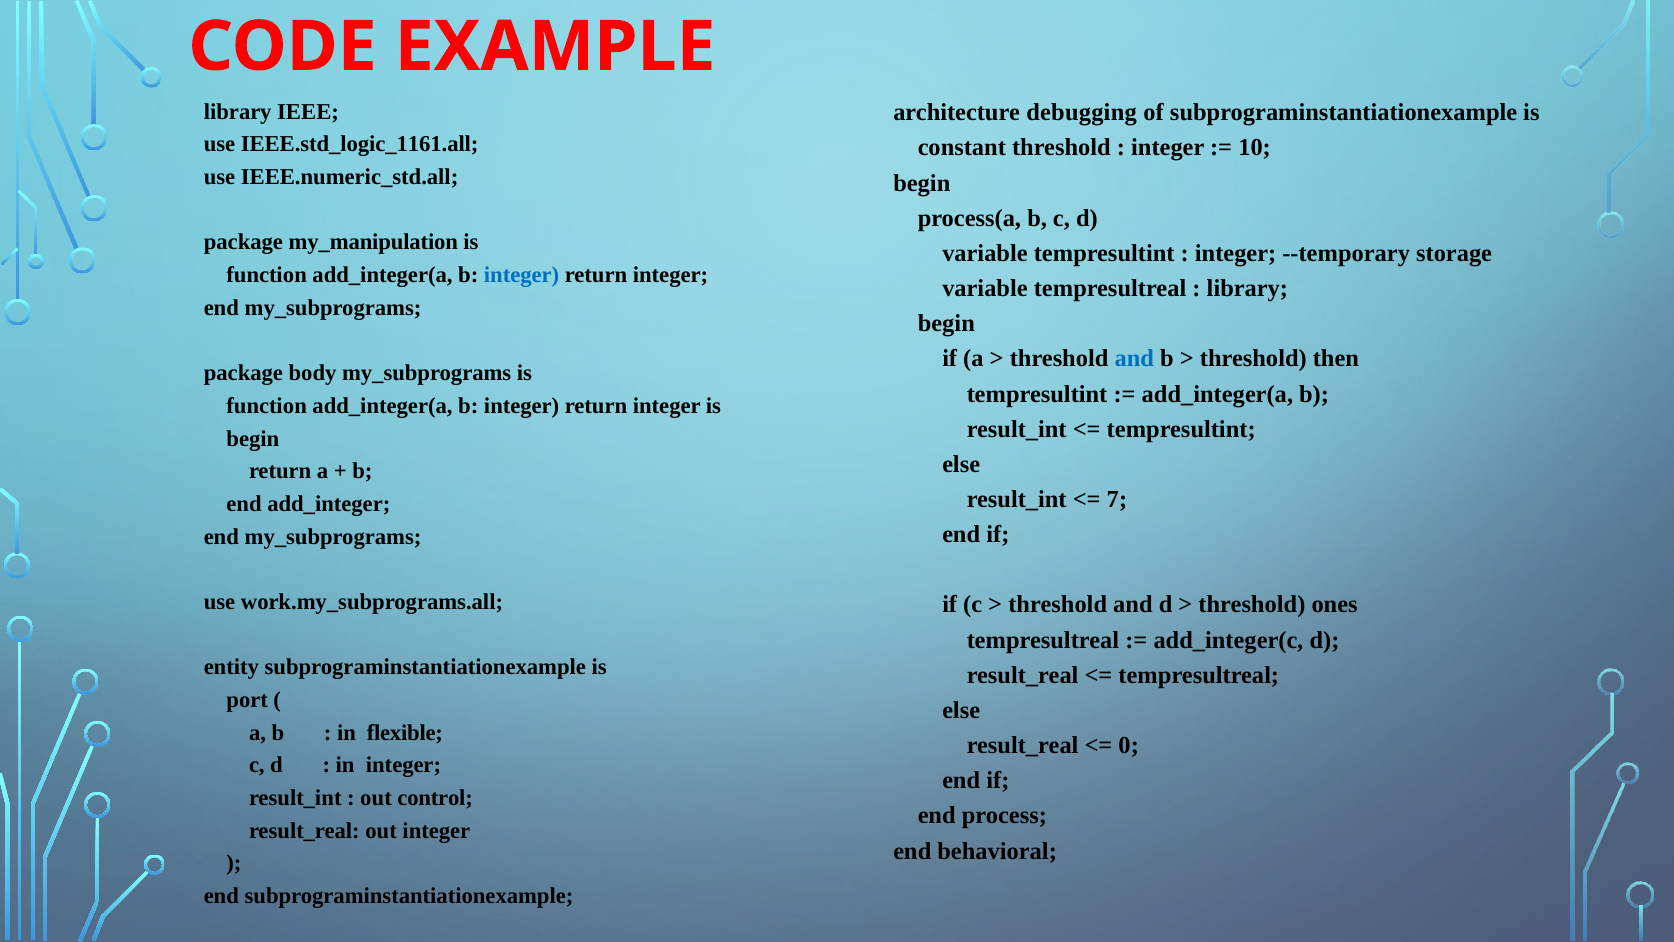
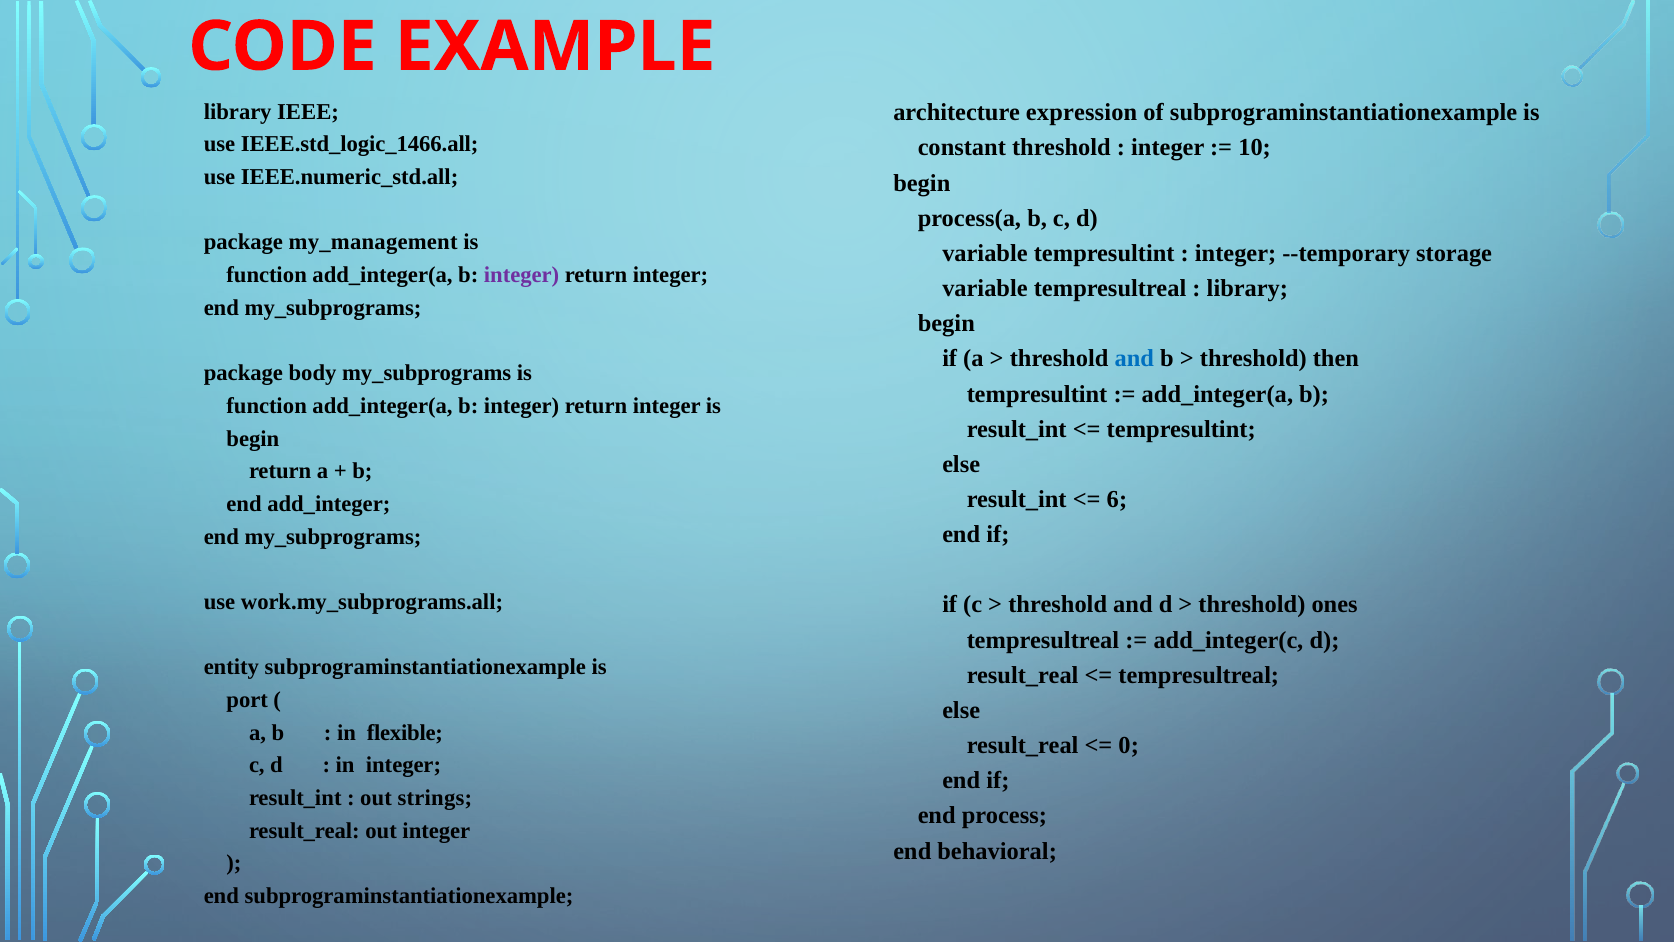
debugging: debugging -> expression
IEEE.std_logic_1161.all: IEEE.std_logic_1161.all -> IEEE.std_logic_1466.all
my_manipulation: my_manipulation -> my_management
integer at (522, 275) colour: blue -> purple
7: 7 -> 6
control: control -> strings
